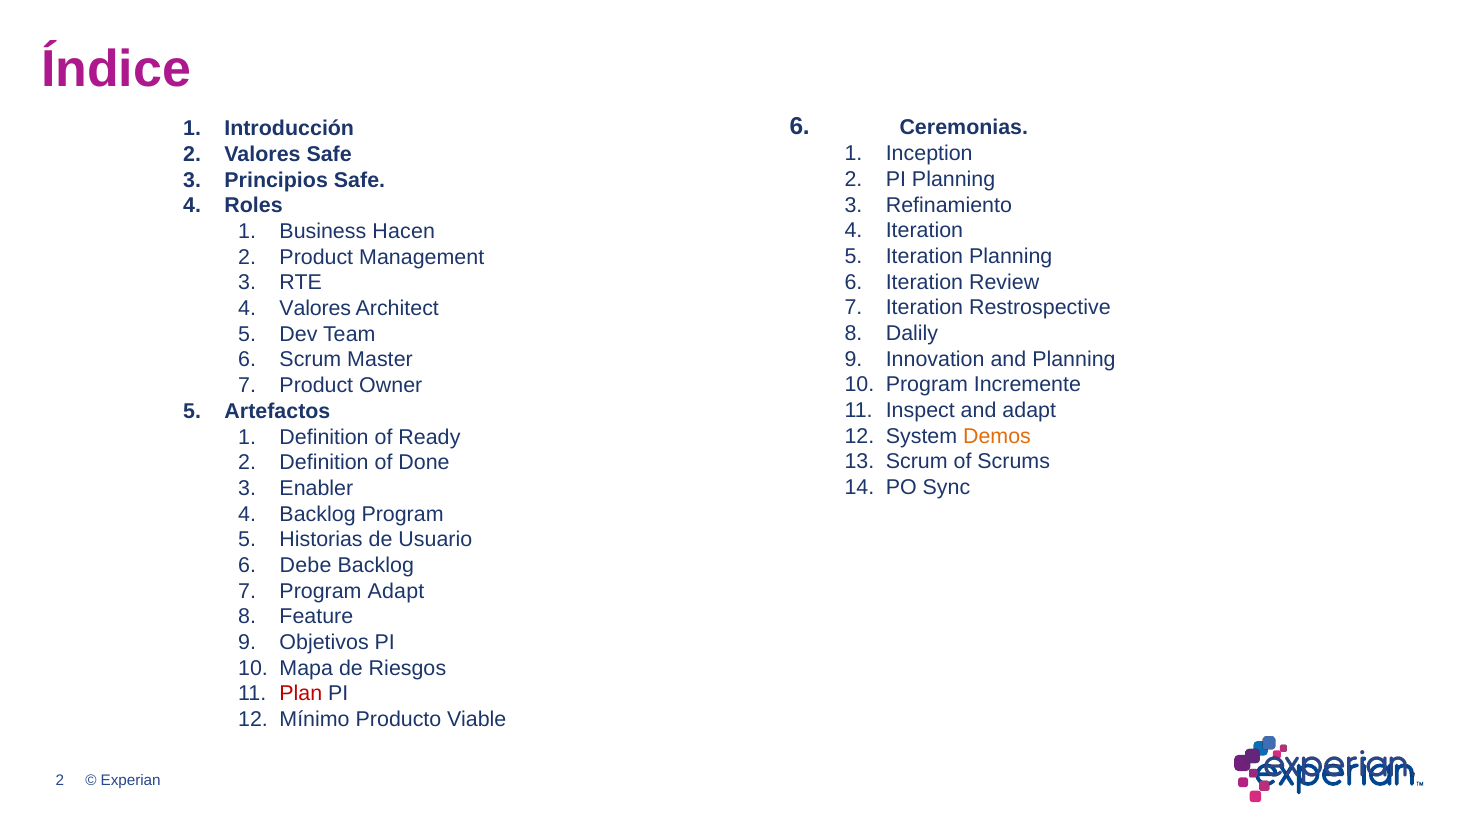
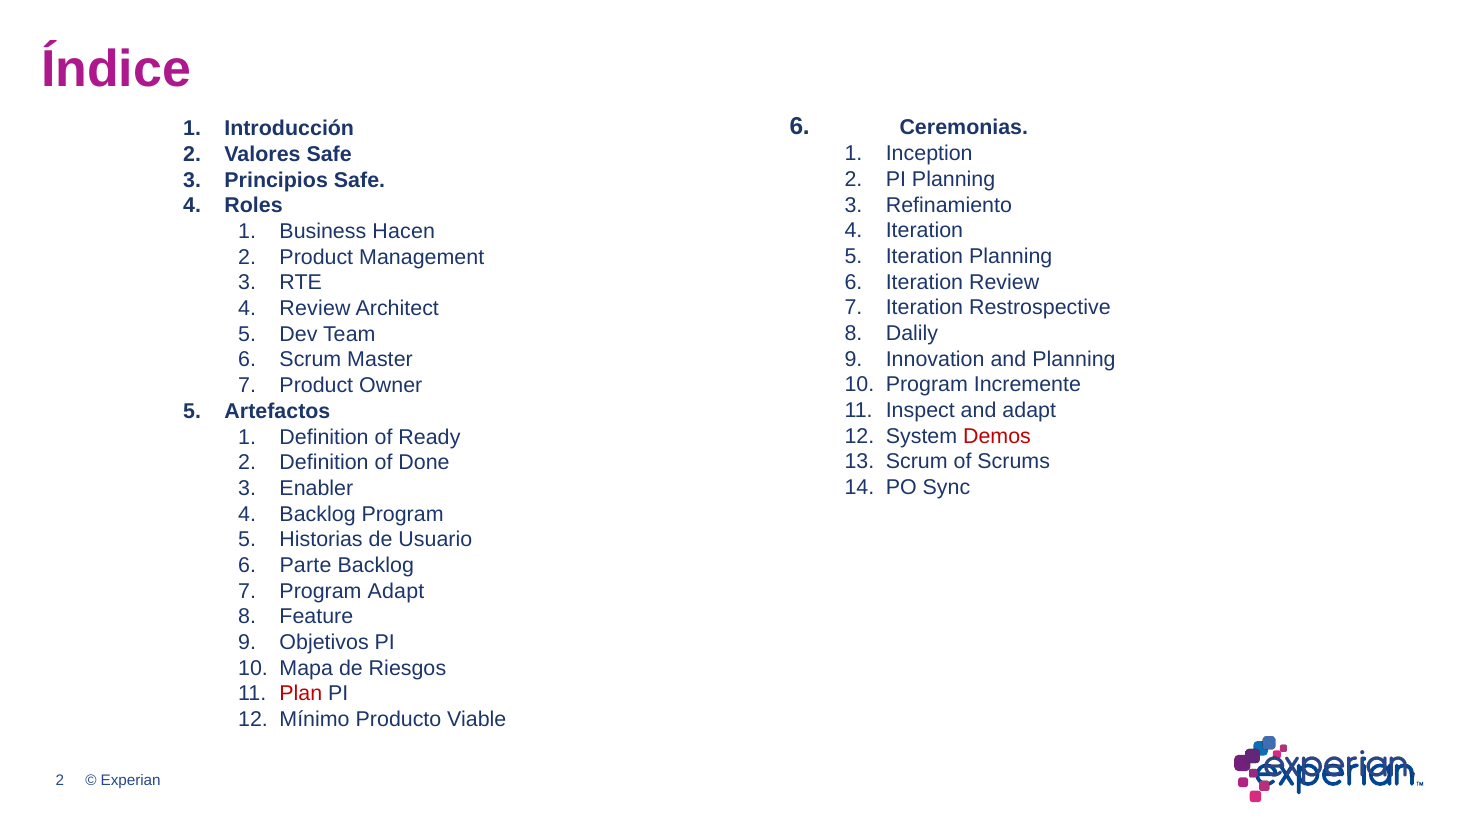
Valores at (315, 309): Valores -> Review
Demos colour: orange -> red
Debe: Debe -> Parte
